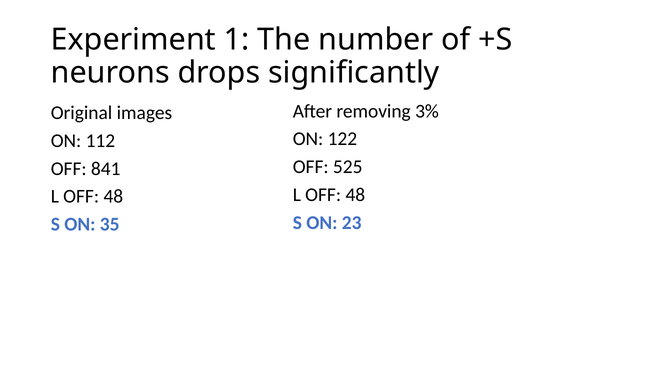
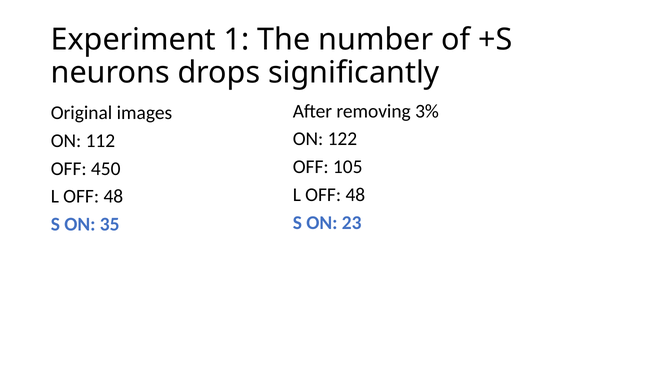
525: 525 -> 105
841: 841 -> 450
